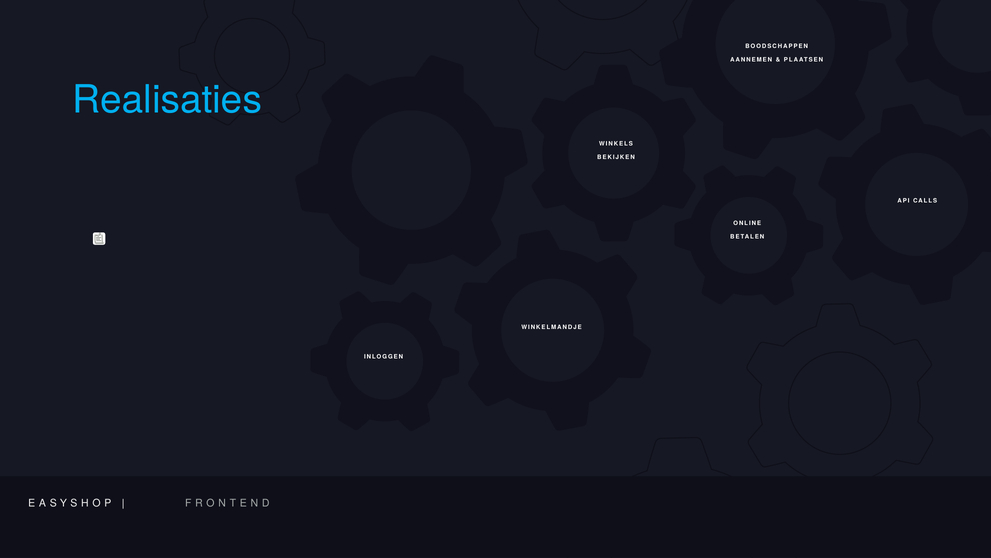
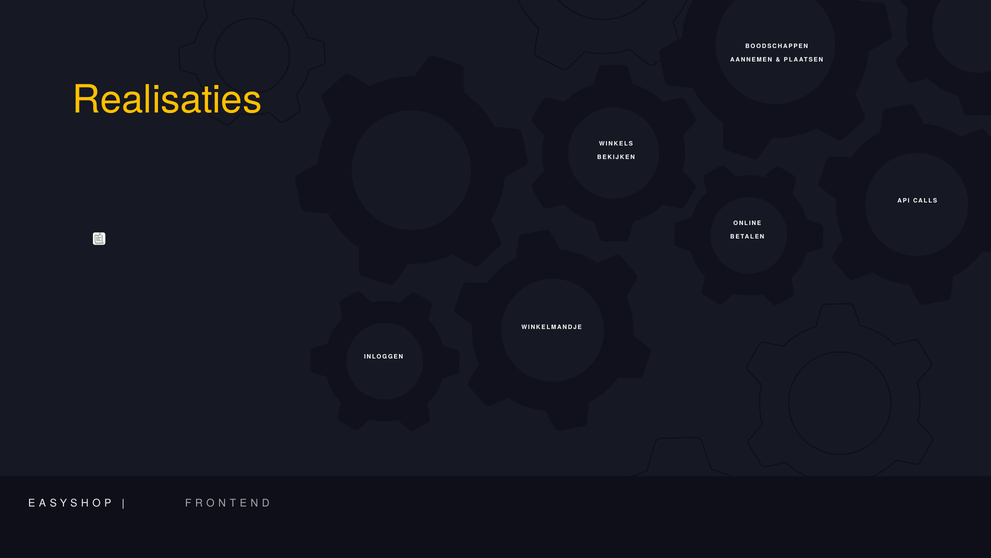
Realisaties colour: light blue -> yellow
